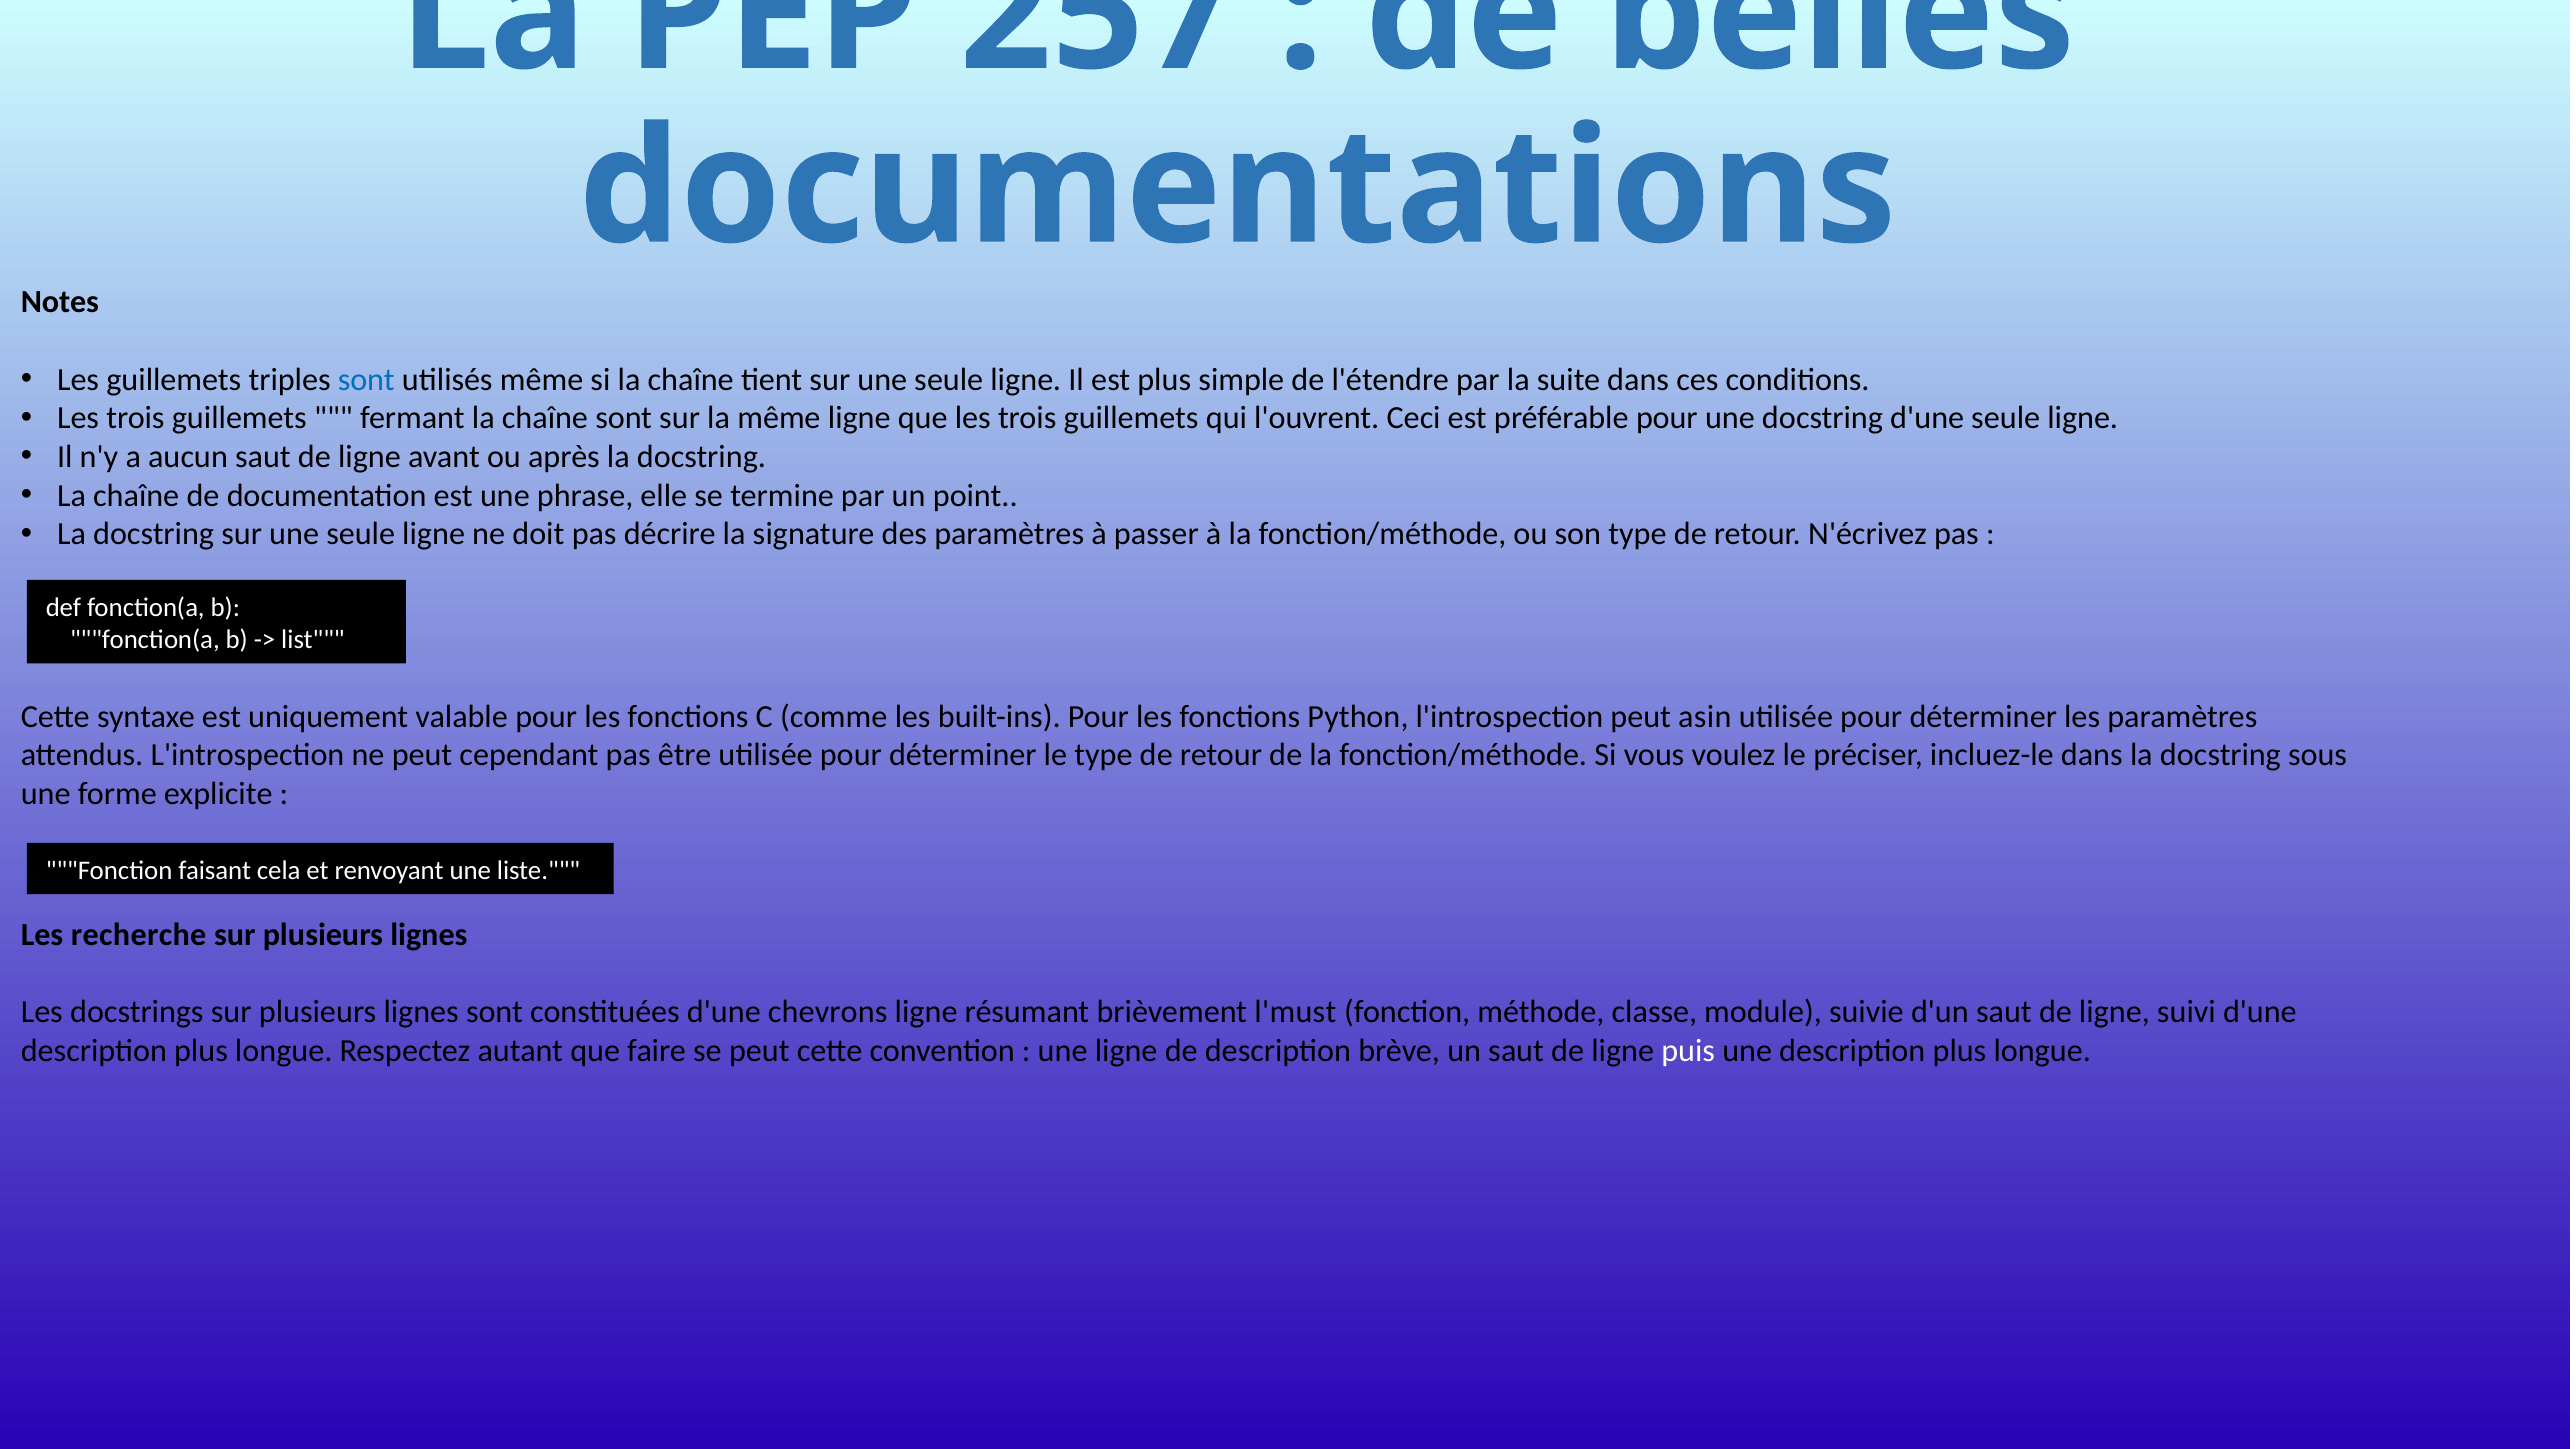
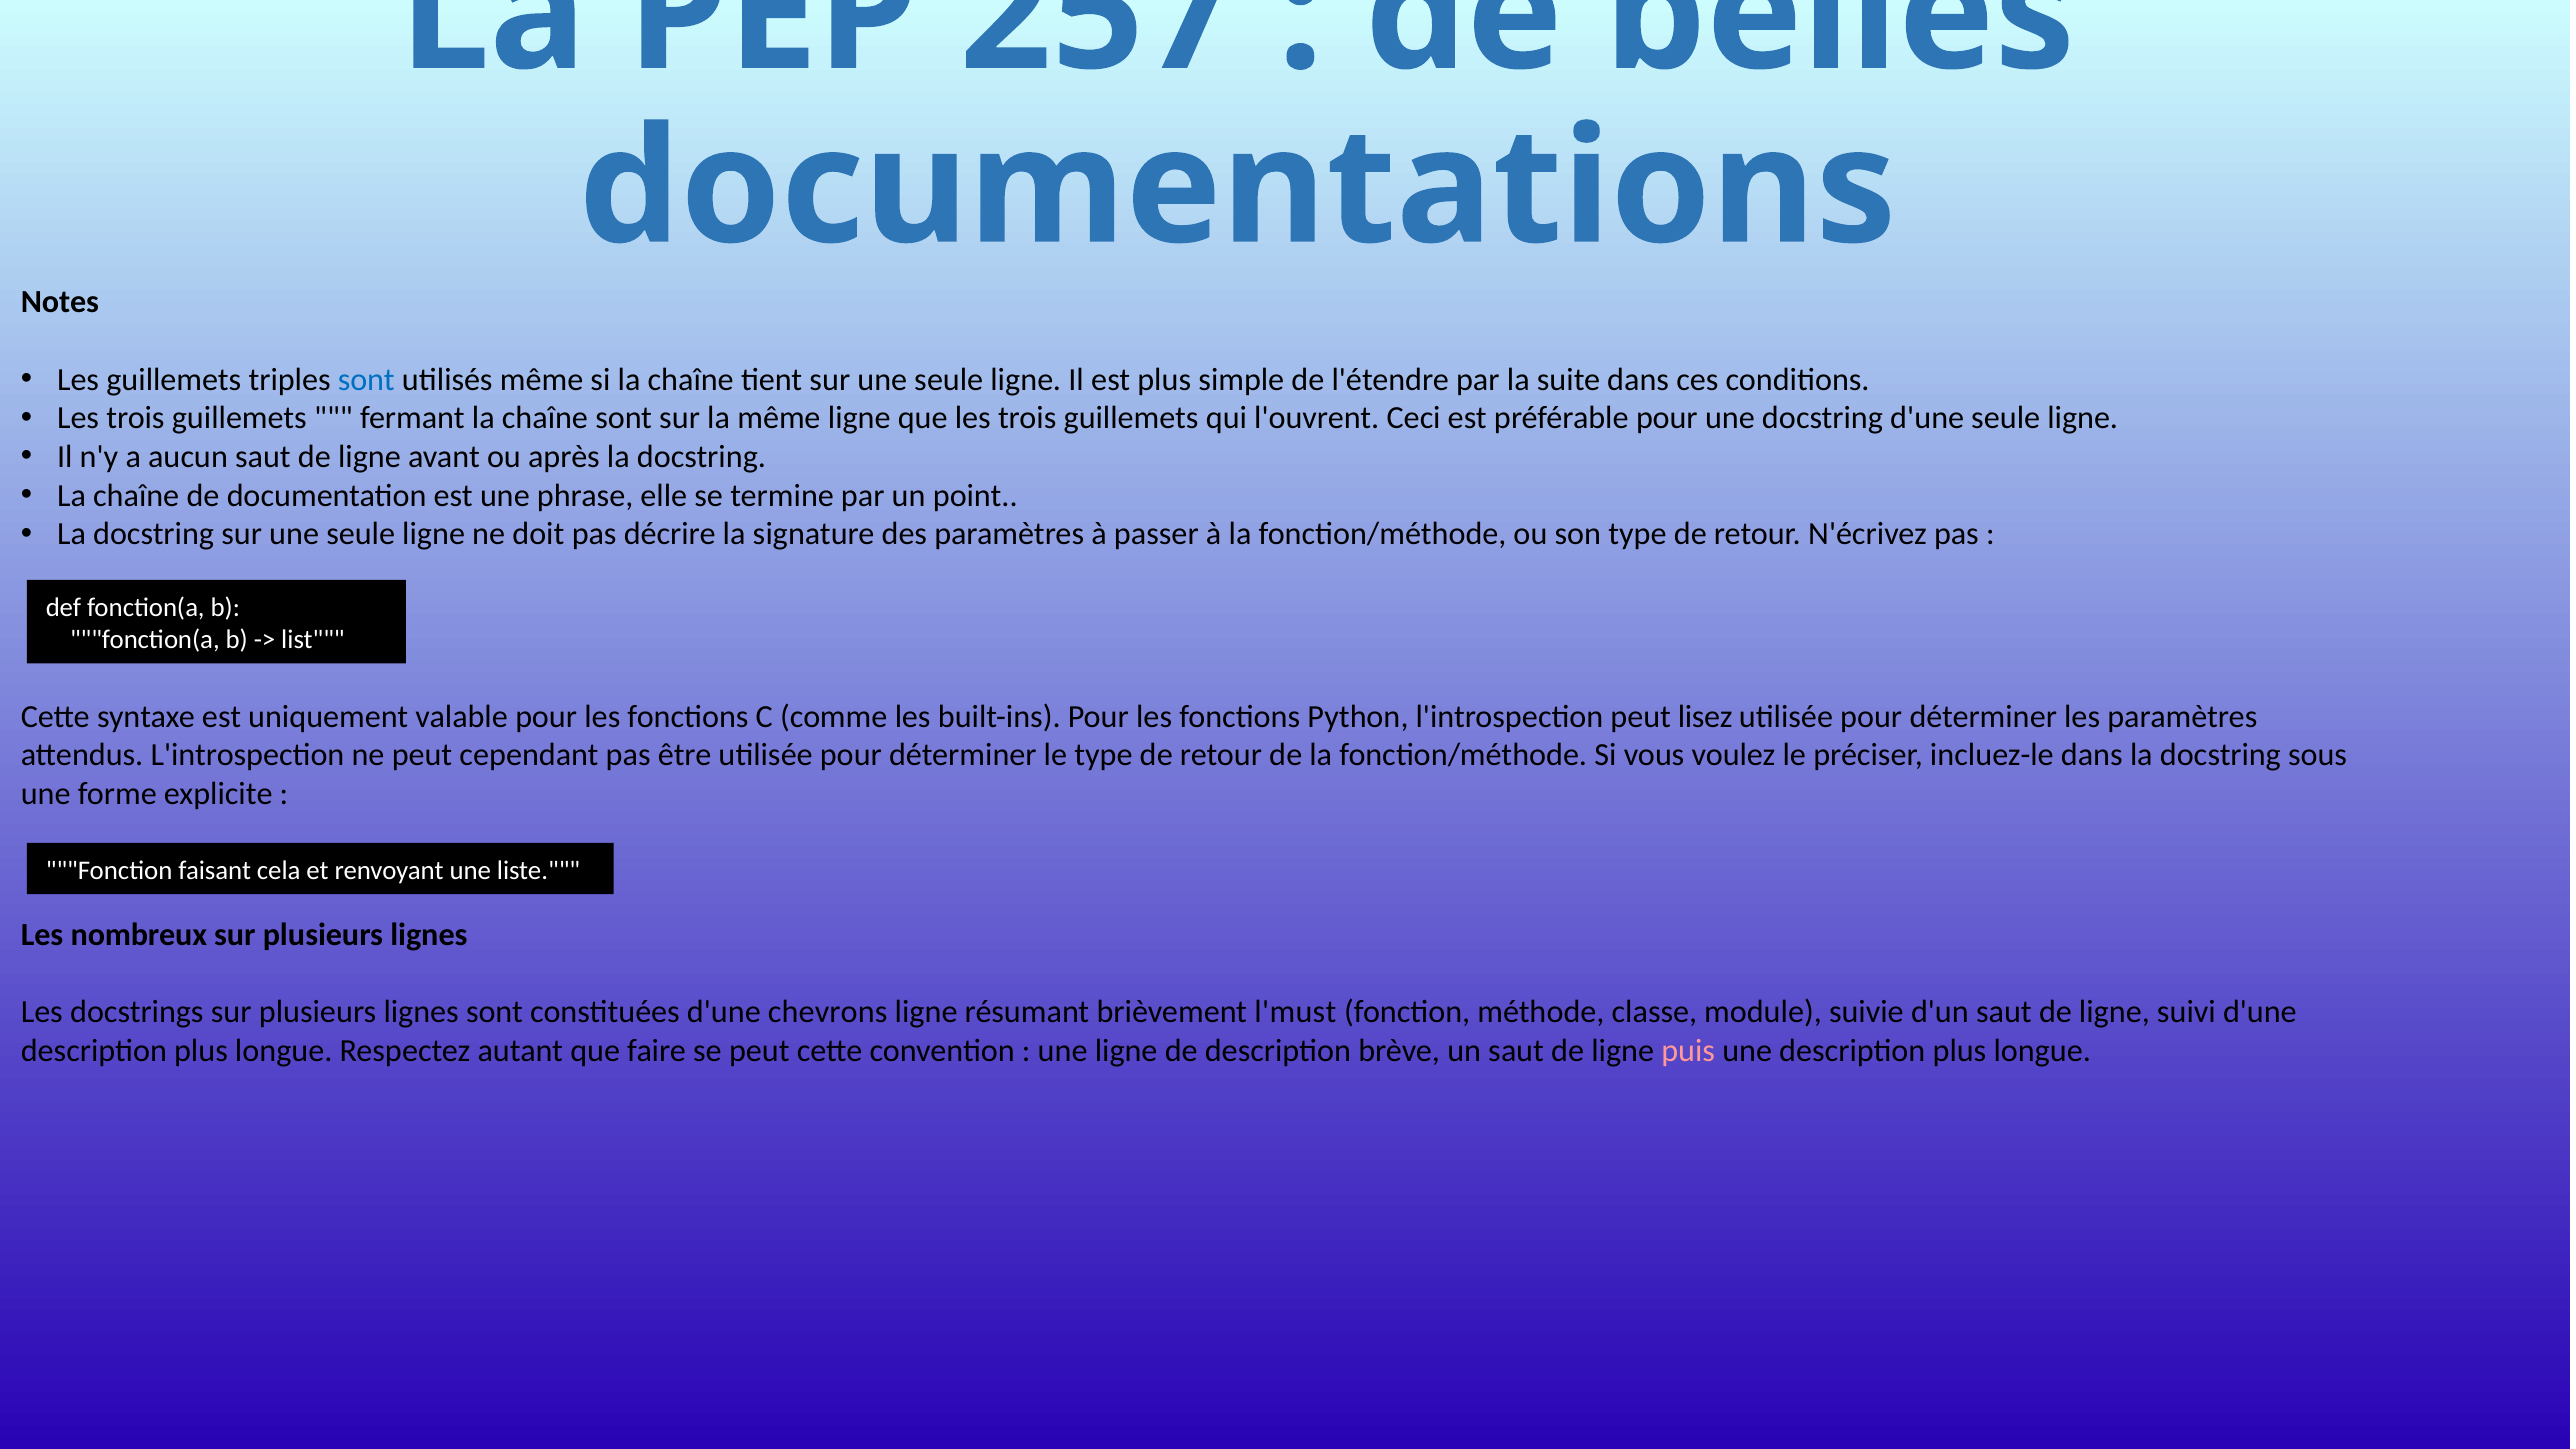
asin: asin -> lisez
recherche: recherche -> nombreux
puis colour: white -> pink
